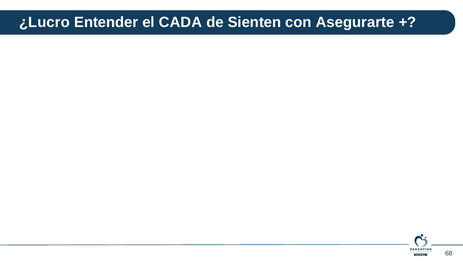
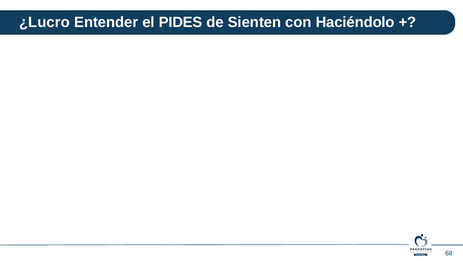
CADA: CADA -> PIDES
Asegurarte: Asegurarte -> Haciéndolo
